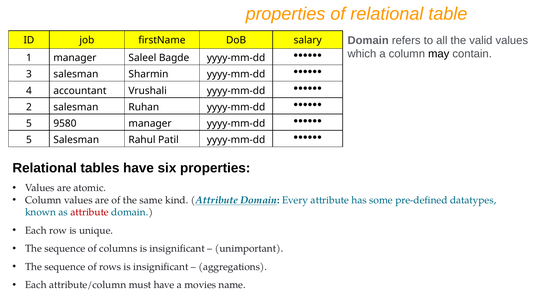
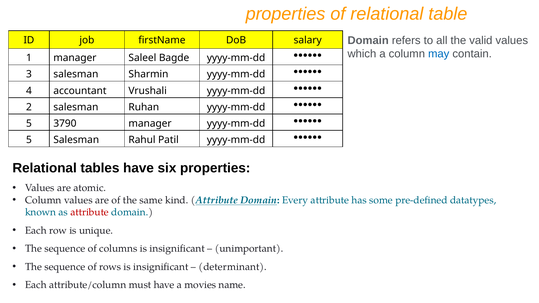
may colour: black -> blue
9580: 9580 -> 3790
aggregations: aggregations -> determinant
